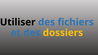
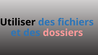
dossiers colour: yellow -> pink
